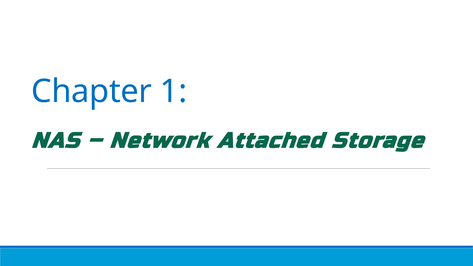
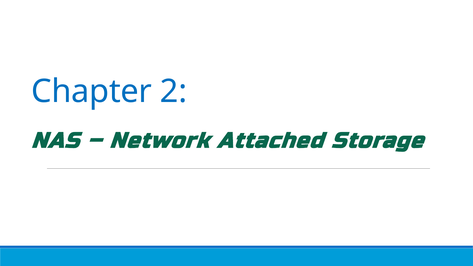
1: 1 -> 2
